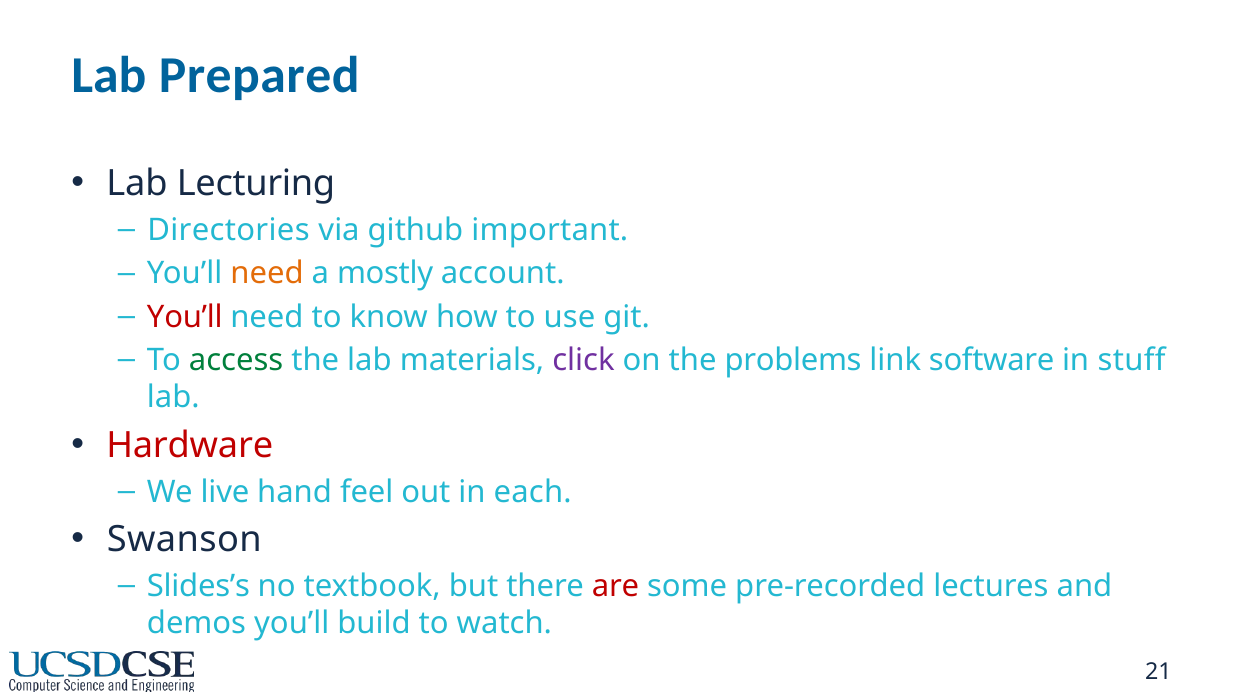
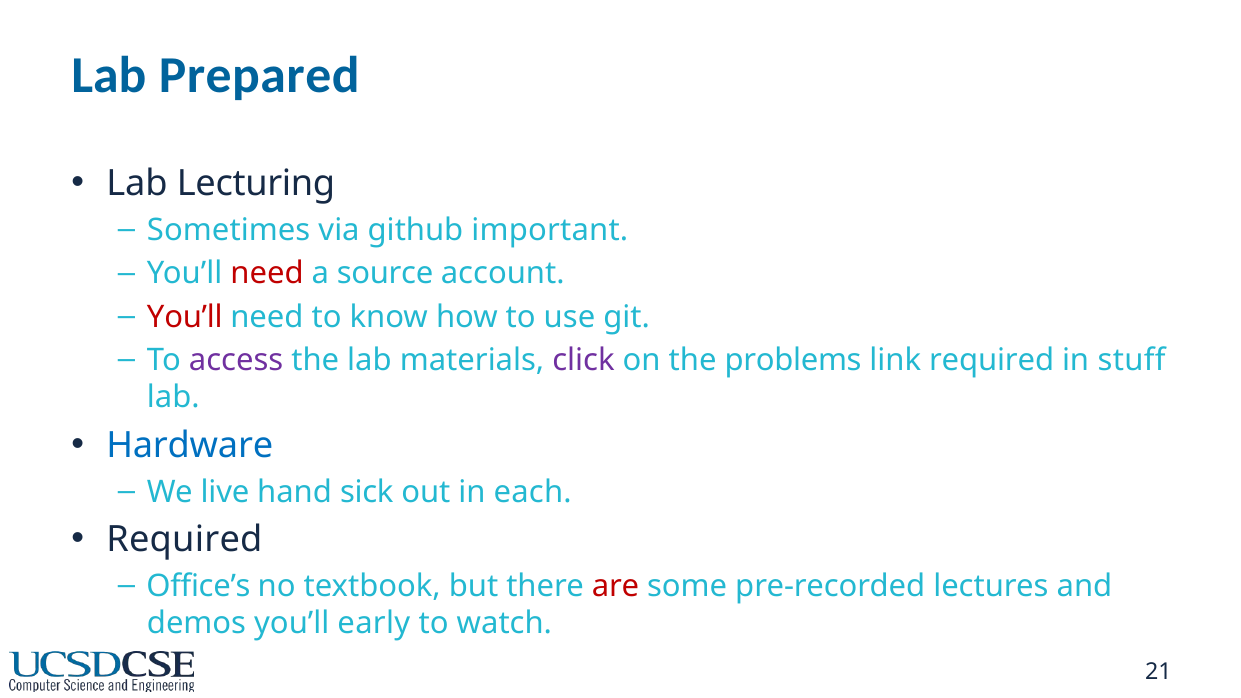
Directories: Directories -> Sometimes
need at (267, 274) colour: orange -> red
mostly: mostly -> source
access colour: green -> purple
link software: software -> required
Hardware colour: red -> blue
feel: feel -> sick
Swanson at (184, 540): Swanson -> Required
Slides’s: Slides’s -> Office’s
build: build -> early
